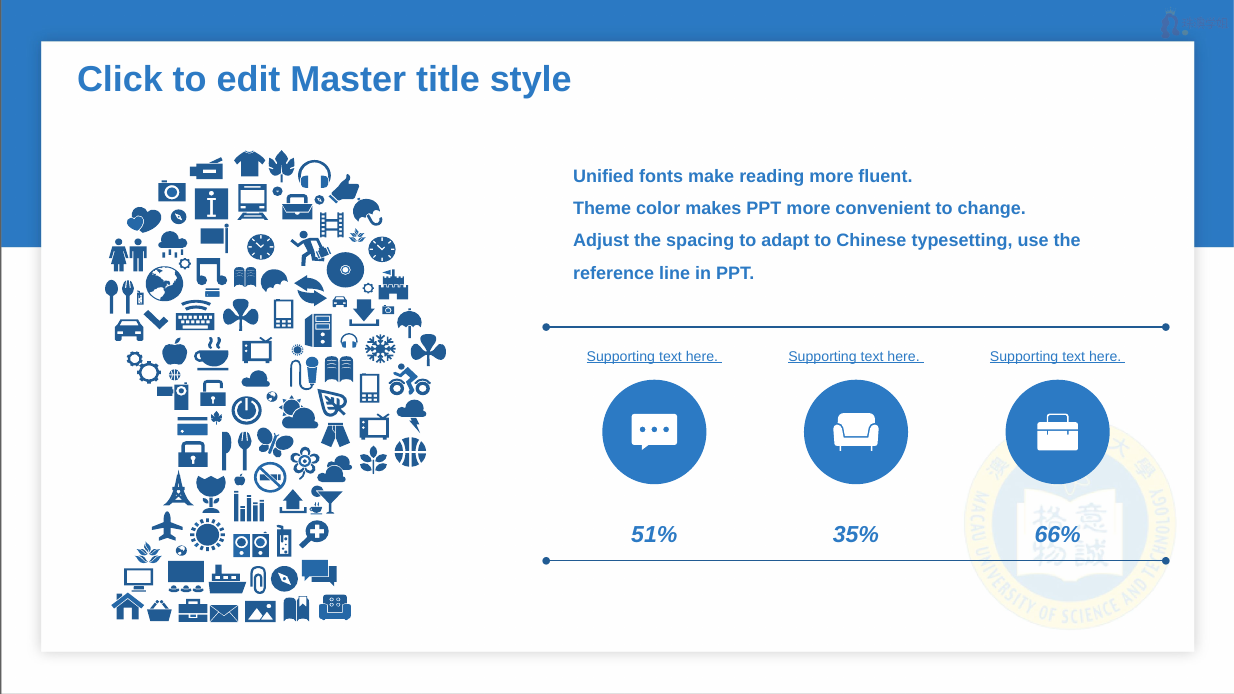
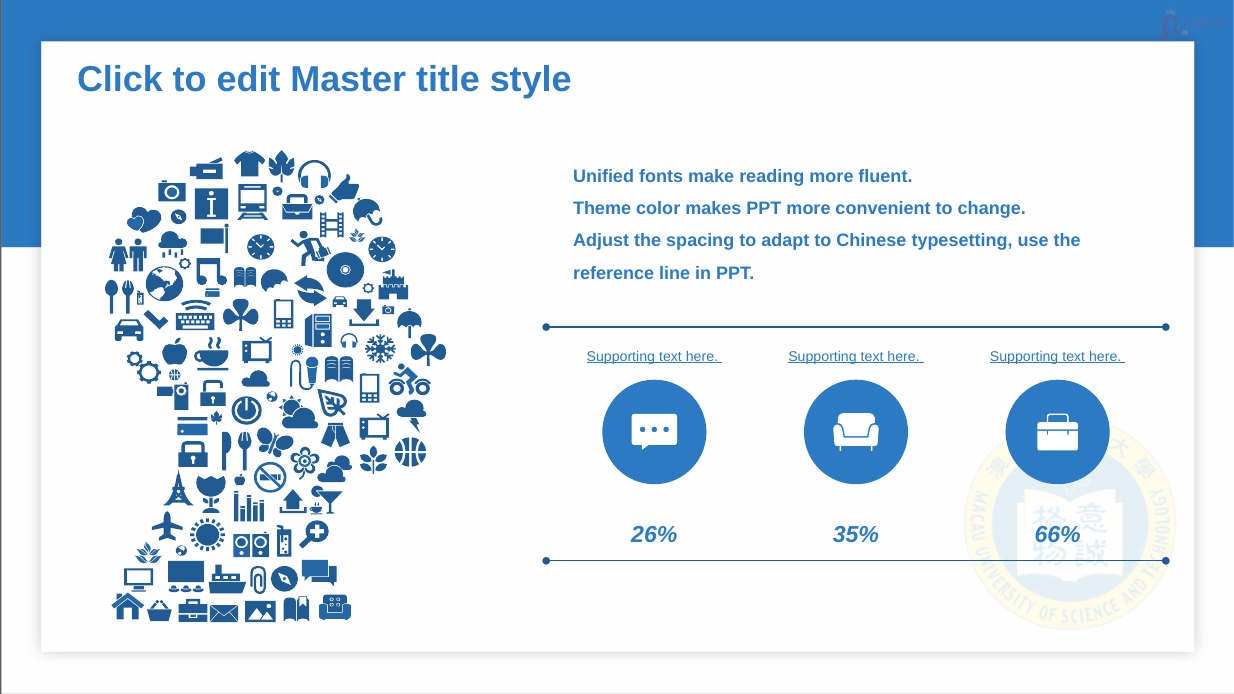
51%: 51% -> 26%
